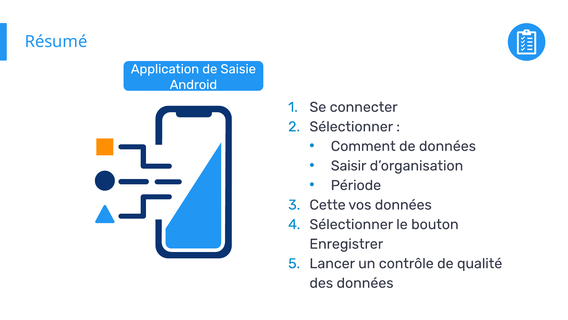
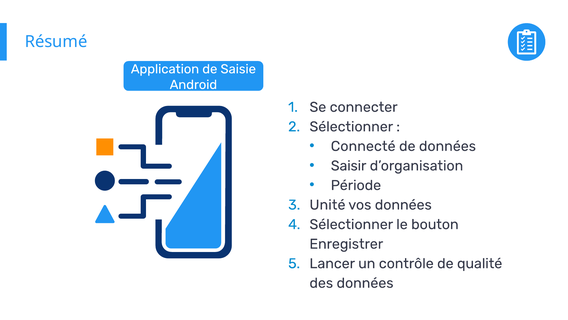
Comment: Comment -> Connecté
Cette: Cette -> Unité
